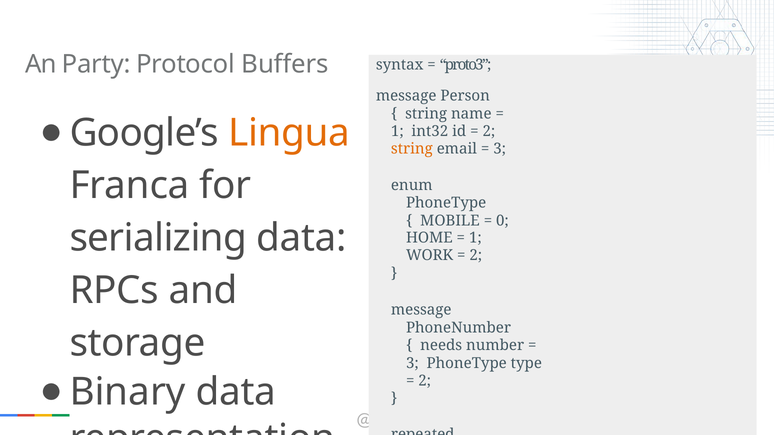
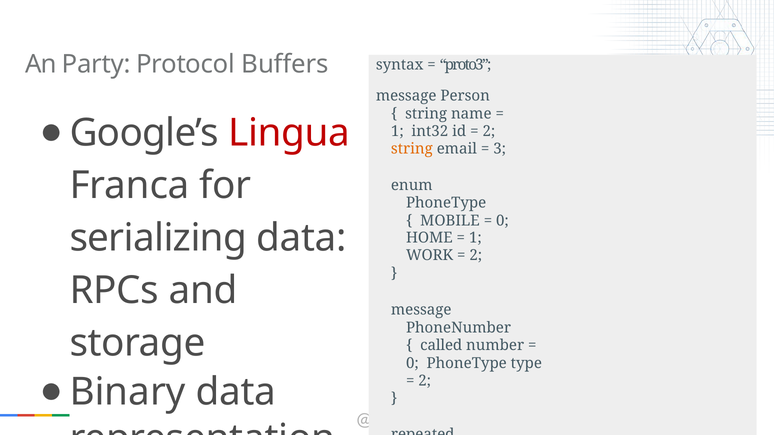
Lingua colour: orange -> red
needs: needs -> called
3 at (412, 364): 3 -> 0
